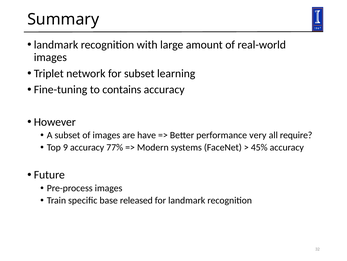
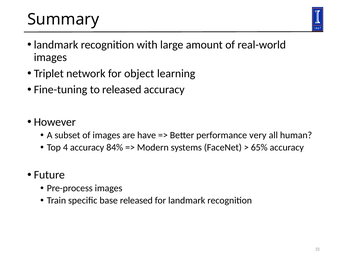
for subset: subset -> object
to contains: contains -> released
require: require -> human
9: 9 -> 4
77%: 77% -> 84%
45%: 45% -> 65%
